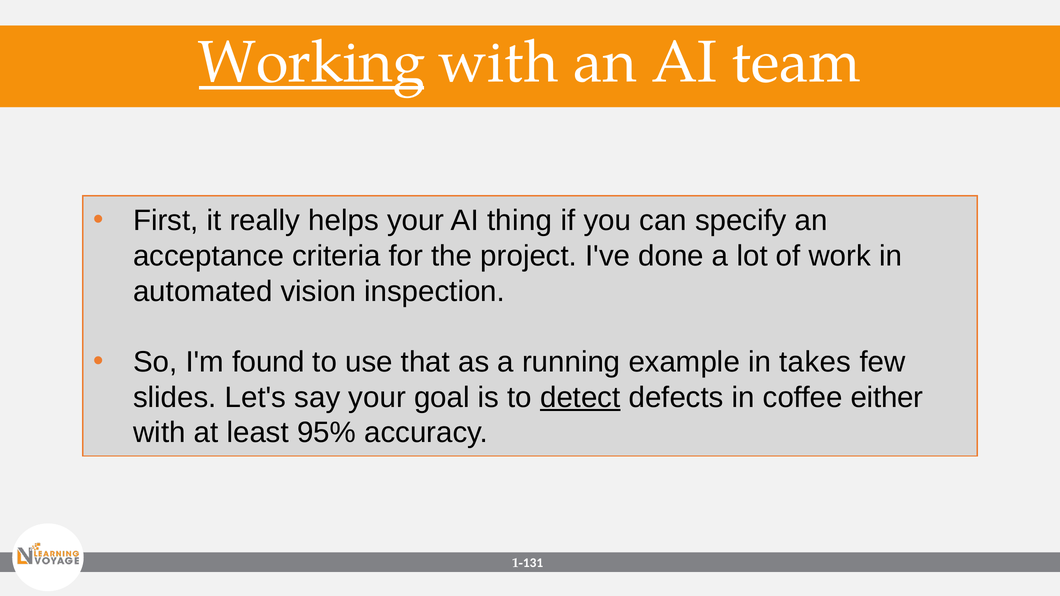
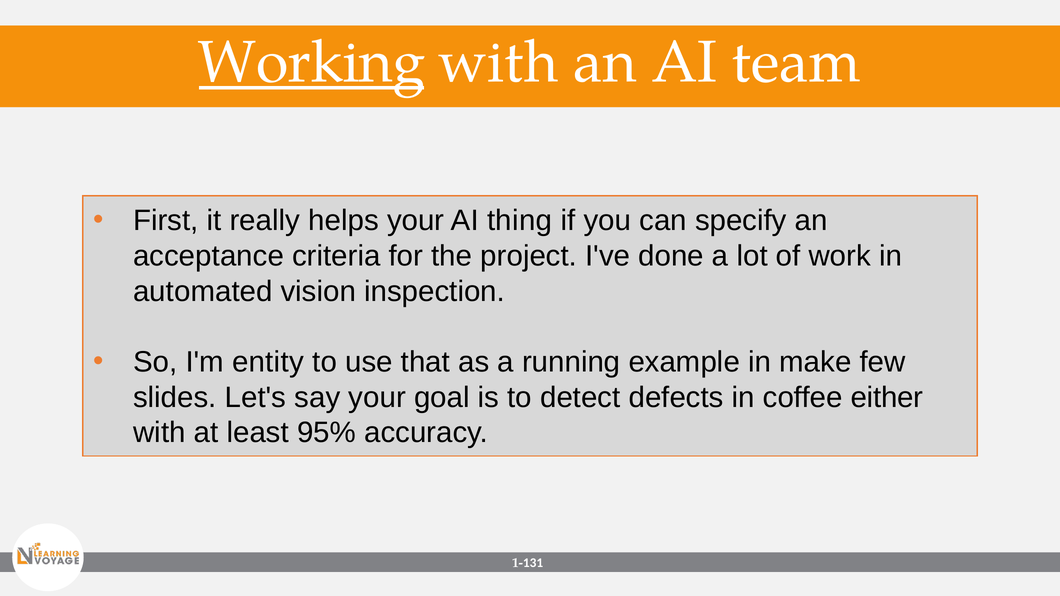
found: found -> entity
takes: takes -> make
detect underline: present -> none
